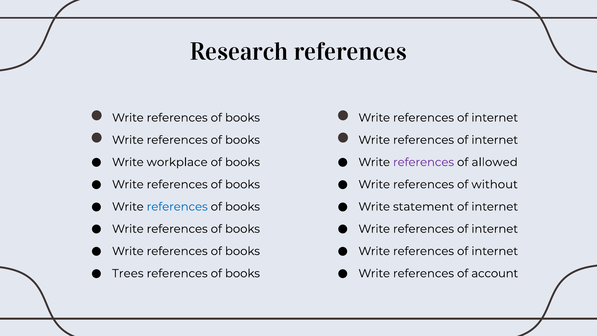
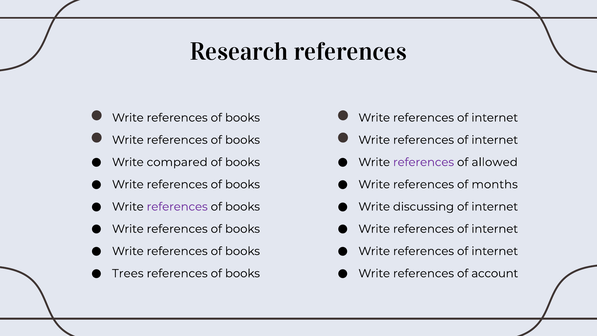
workplace: workplace -> compared
without: without -> months
references at (177, 207) colour: blue -> purple
statement: statement -> discussing
